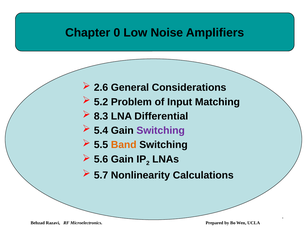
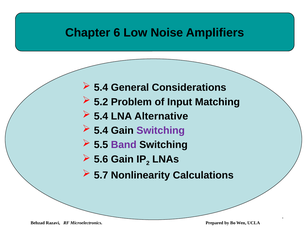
0: 0 -> 6
2.6 at (101, 88): 2.6 -> 5.4
8.3 at (101, 116): 8.3 -> 5.4
Differential: Differential -> Alternative
Band colour: orange -> purple
